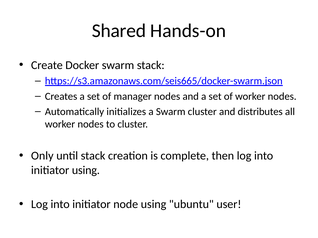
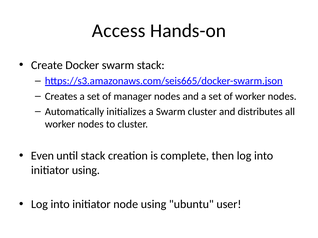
Shared: Shared -> Access
Only: Only -> Even
